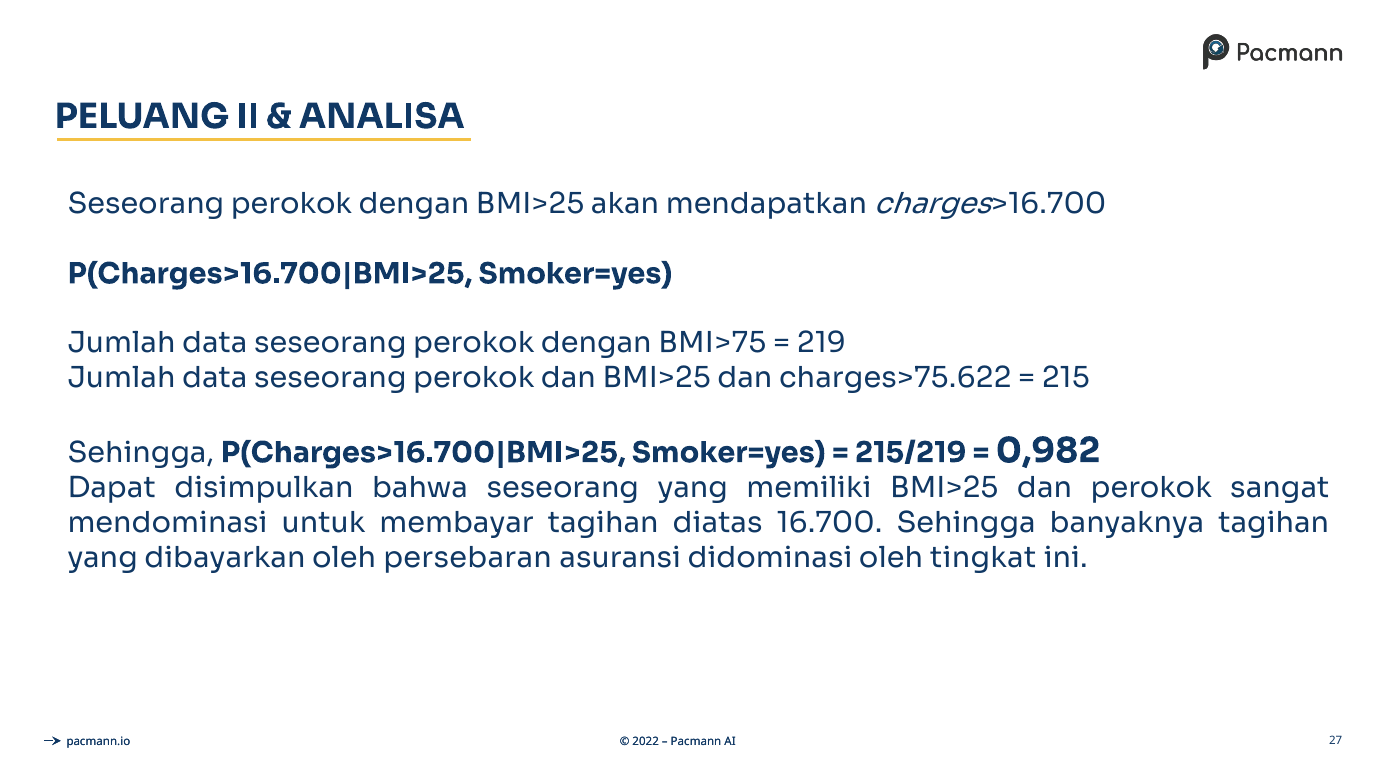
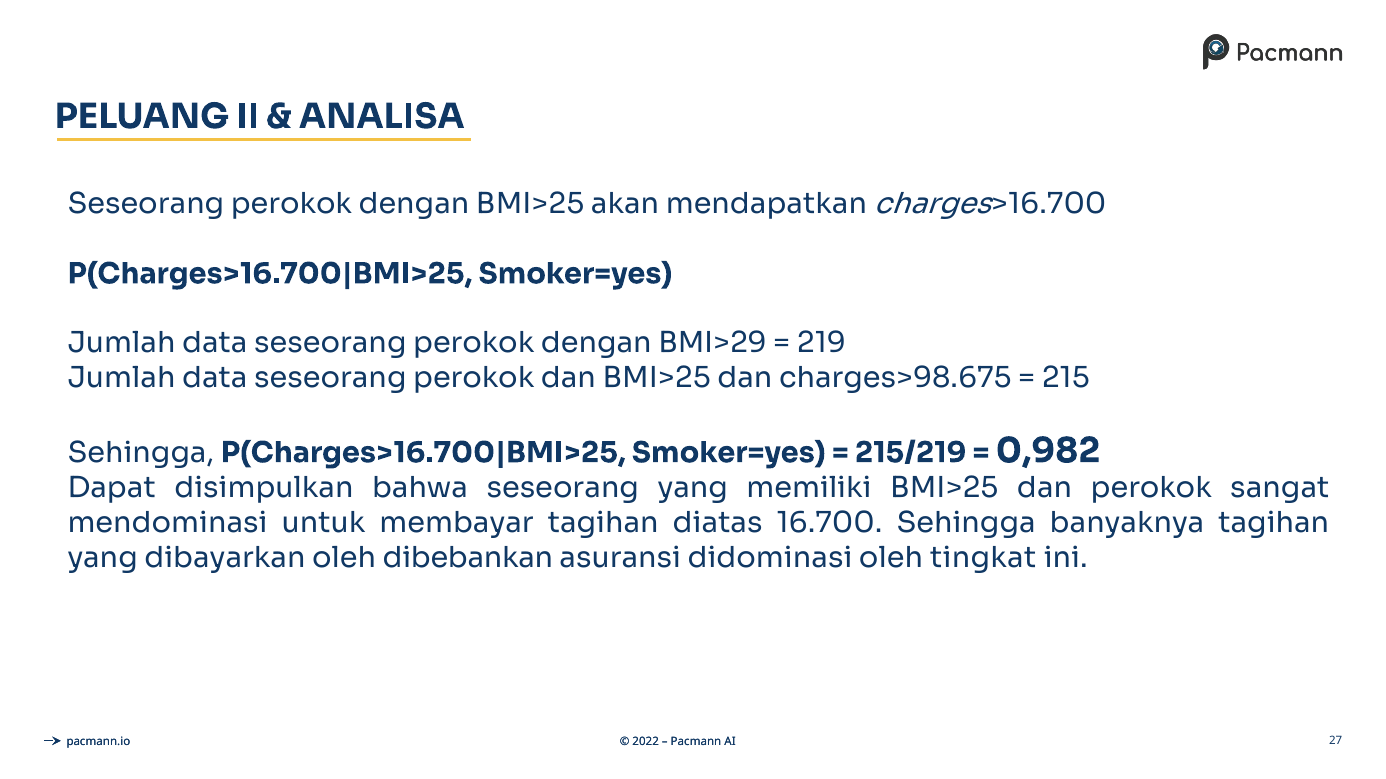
BMI>75: BMI>75 -> BMI>29
charges>75.622: charges>75.622 -> charges>98.675
persebaran: persebaran -> dibebankan
